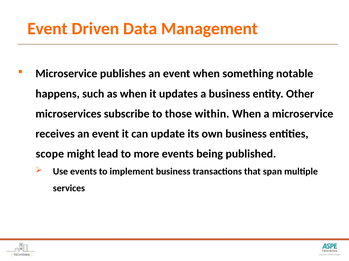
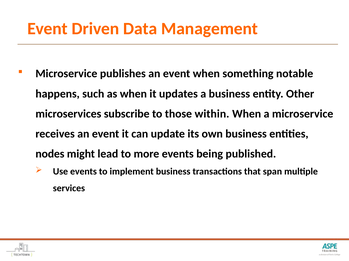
scope: scope -> nodes
